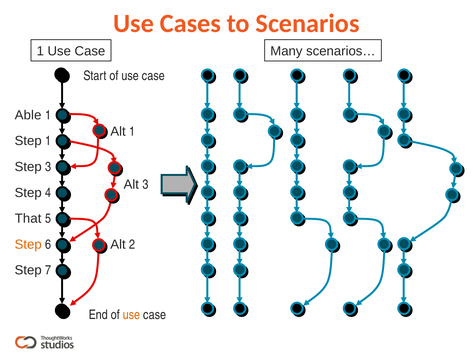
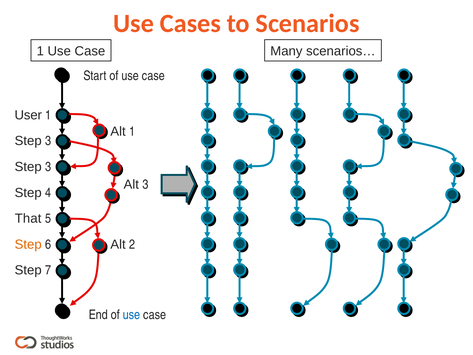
Able: Able -> User
1 at (48, 141): 1 -> 3
use at (132, 315) colour: orange -> blue
